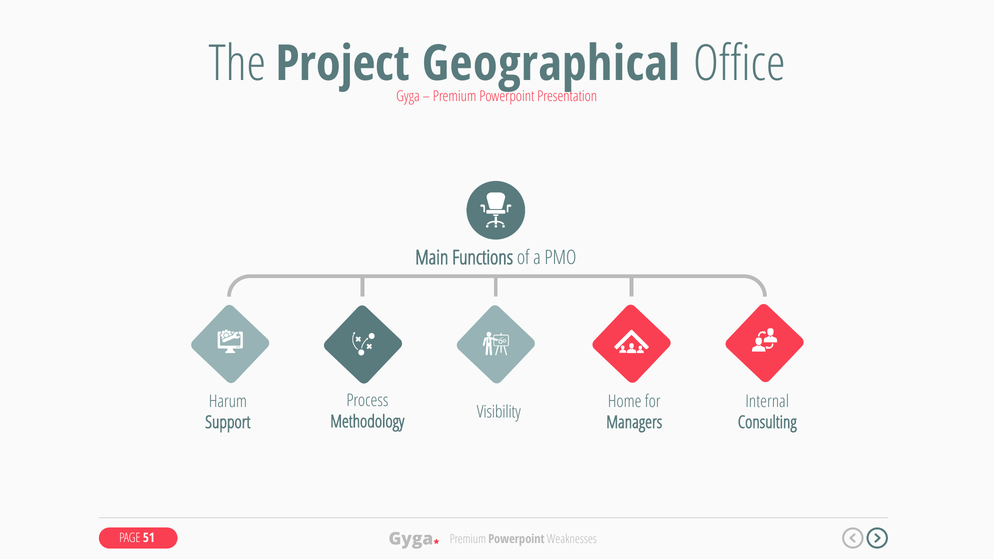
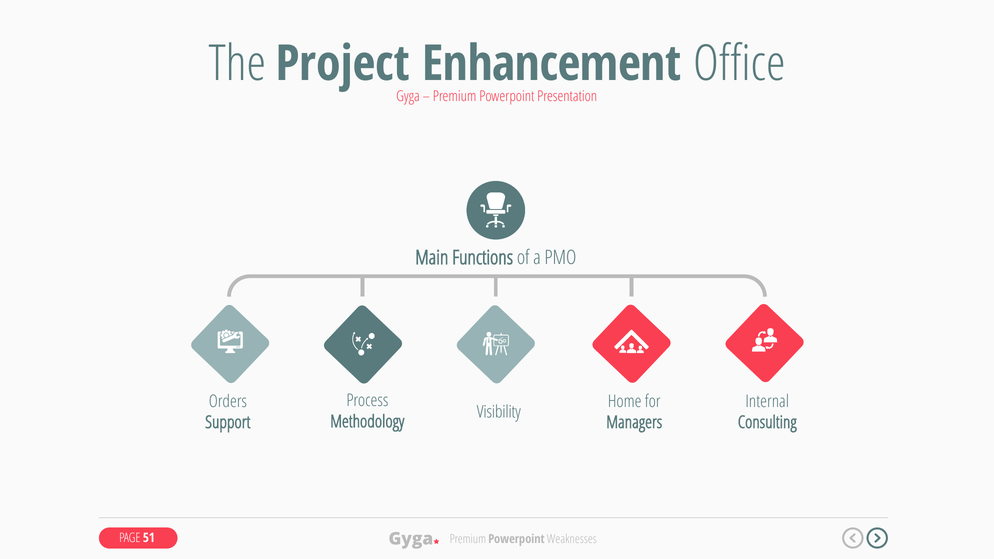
Geographical: Geographical -> Enhancement
Harum: Harum -> Orders
